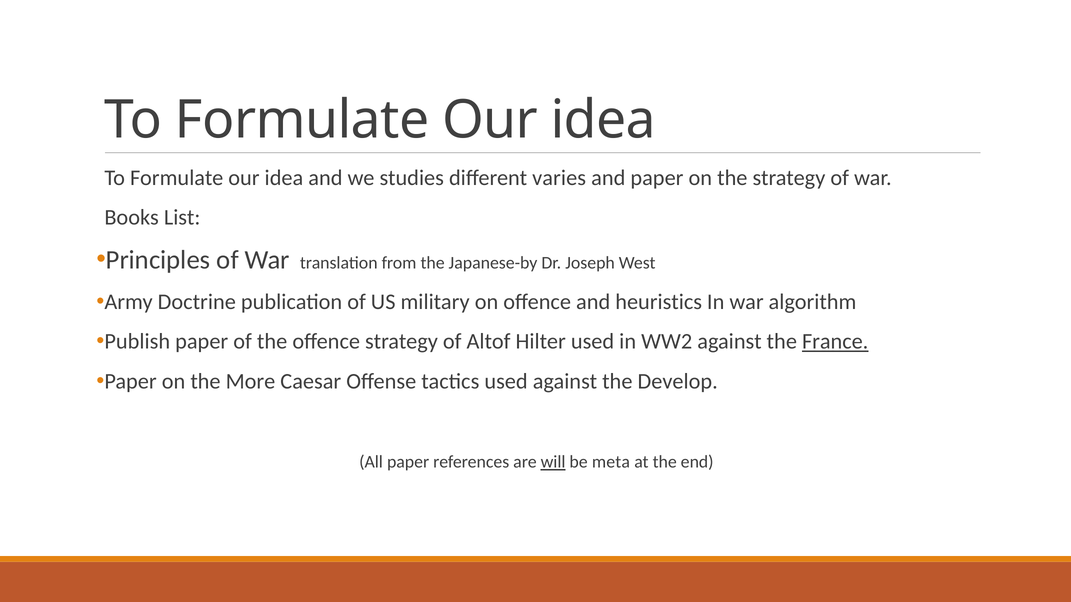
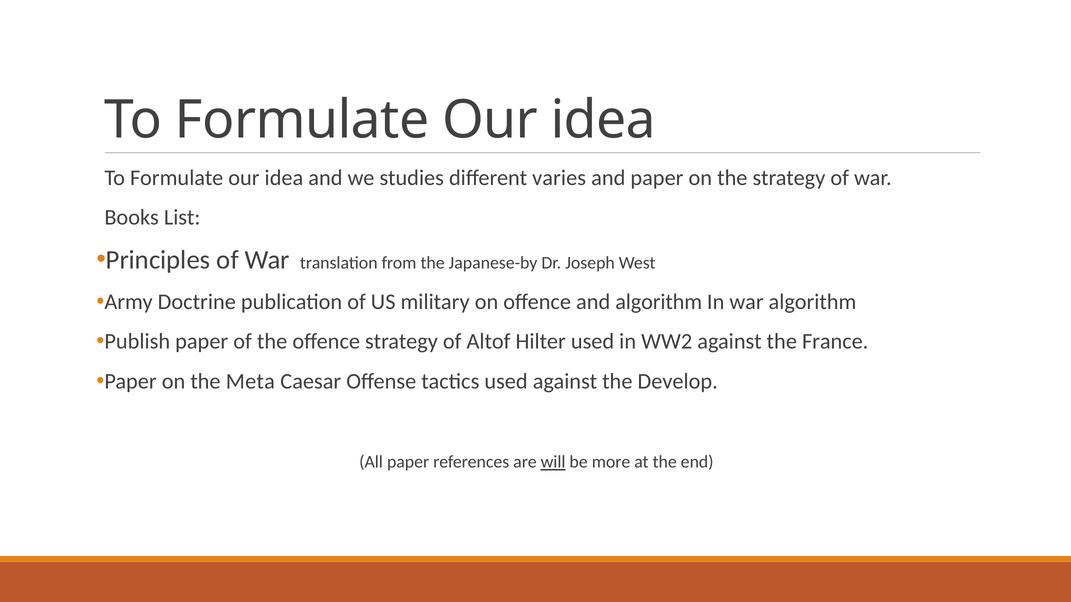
and heuristics: heuristics -> algorithm
France underline: present -> none
More: More -> Meta
meta: meta -> more
